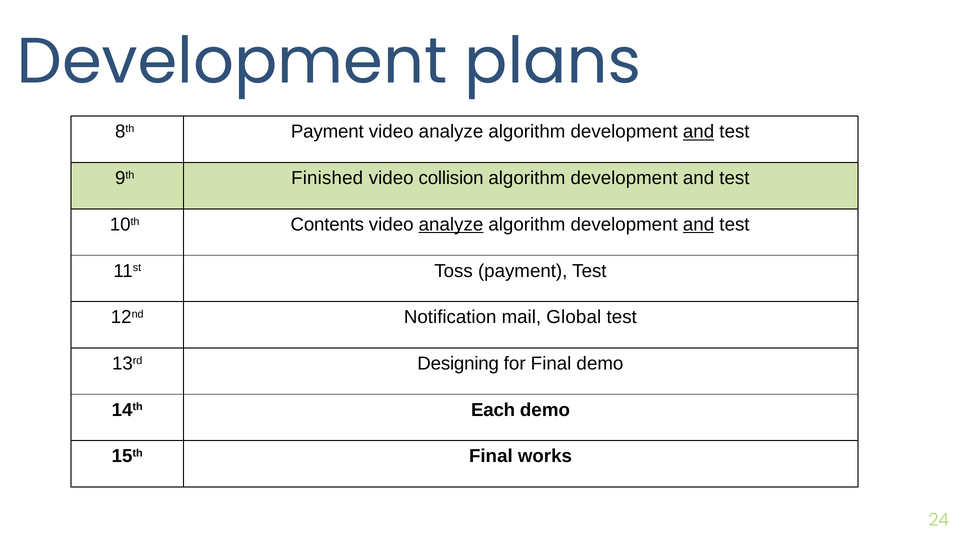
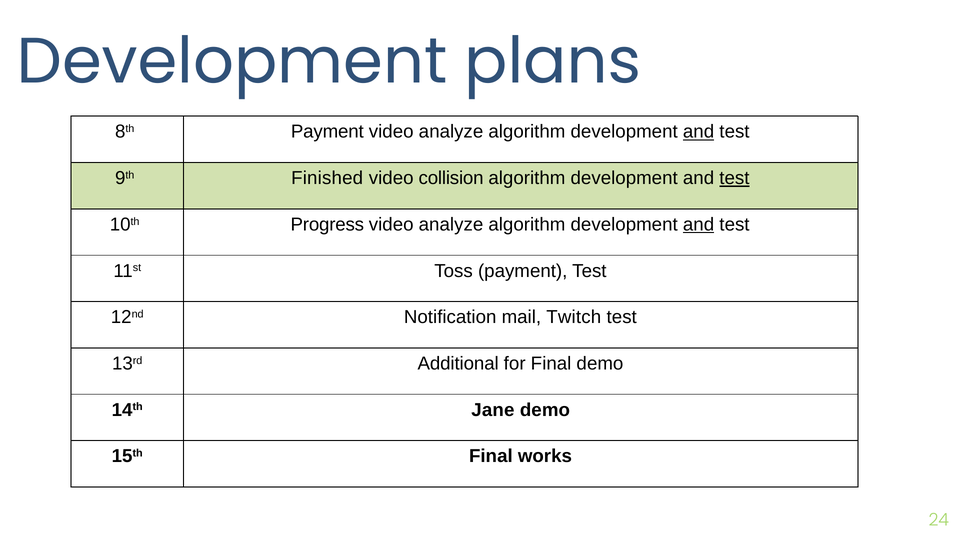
test at (734, 178) underline: none -> present
Contents: Contents -> Progress
analyze at (451, 224) underline: present -> none
Global: Global -> Twitch
Designing: Designing -> Additional
Each: Each -> Jane
